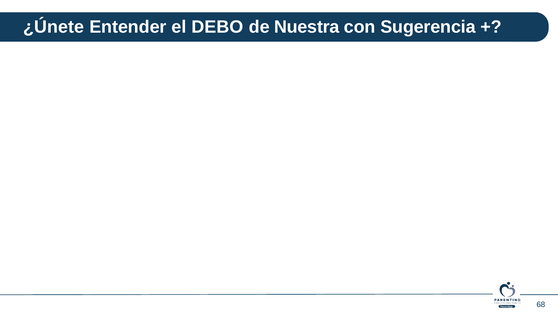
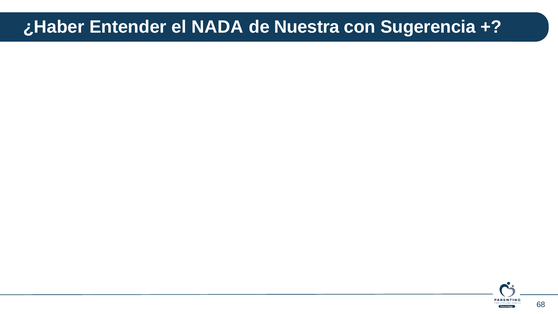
¿Únete: ¿Únete -> ¿Haber
DEBO: DEBO -> NADA
